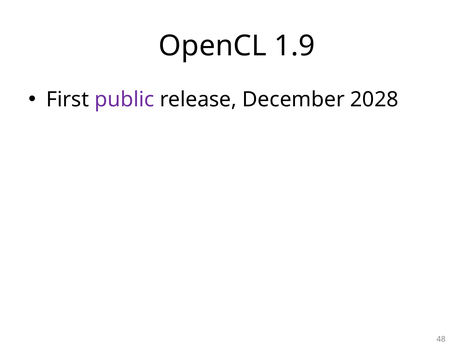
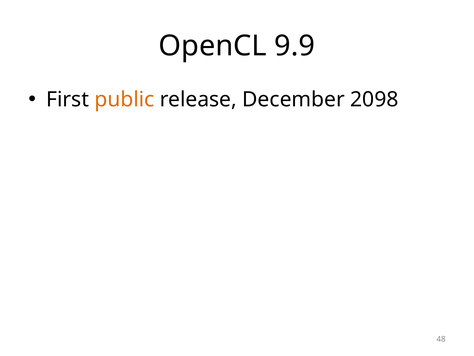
1.9: 1.9 -> 9.9
public colour: purple -> orange
2028: 2028 -> 2098
